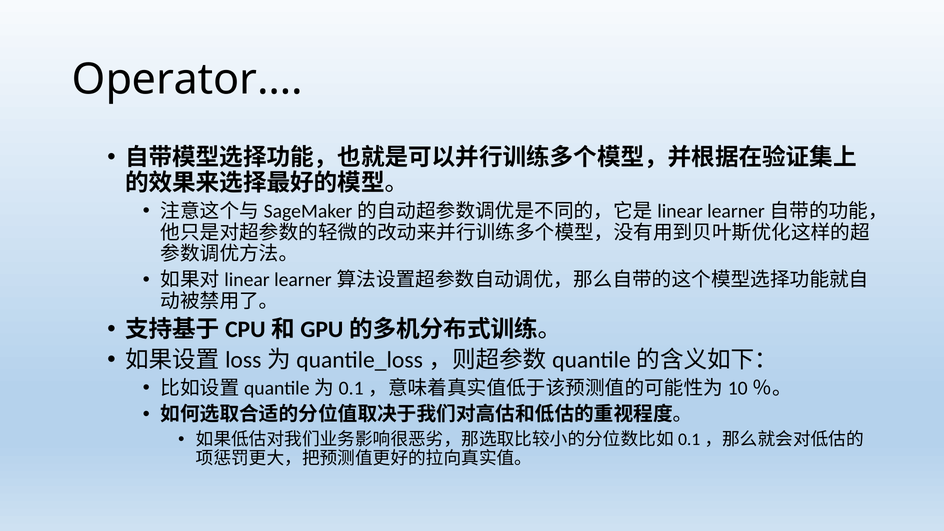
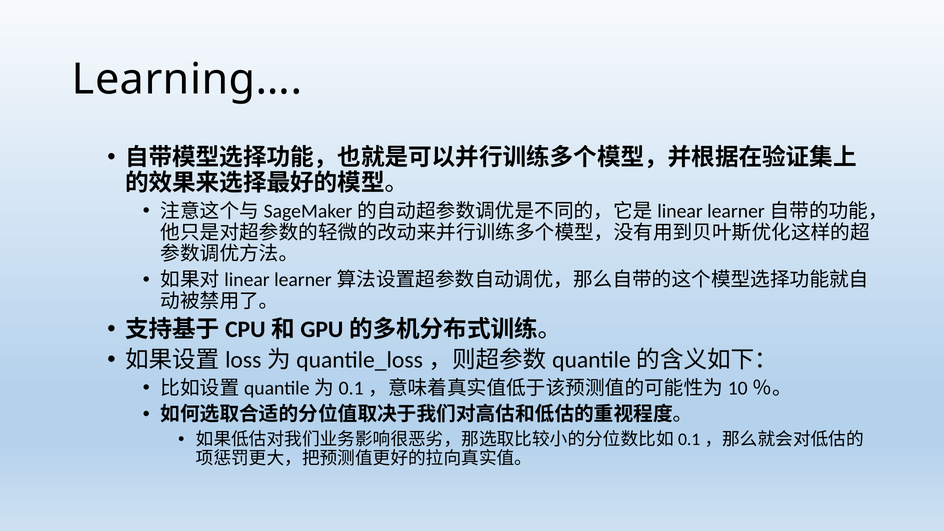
Operator…: Operator… -> Learning…
